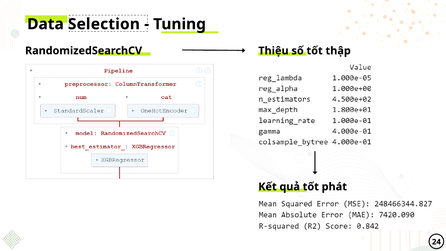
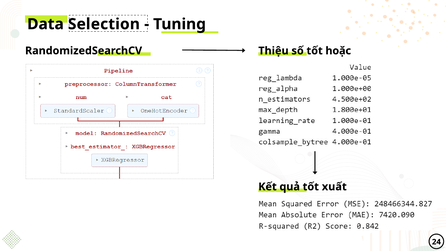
thập: thập -> hoặc
phát: phát -> xuất
